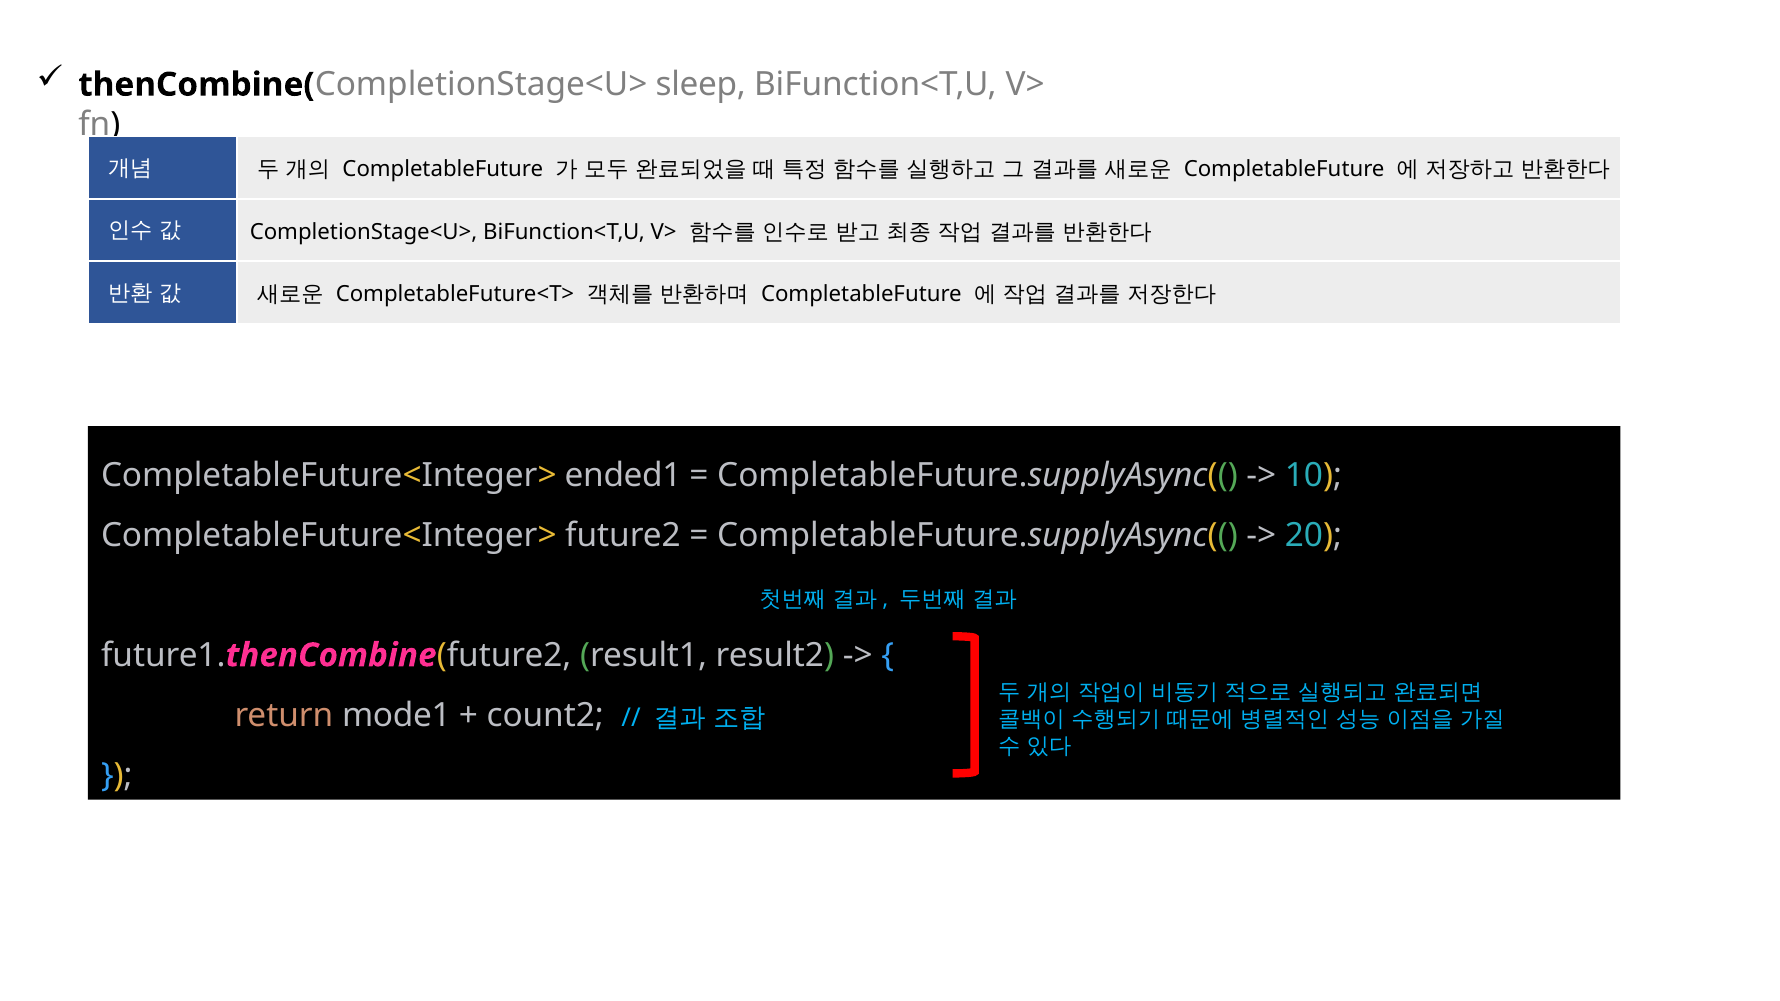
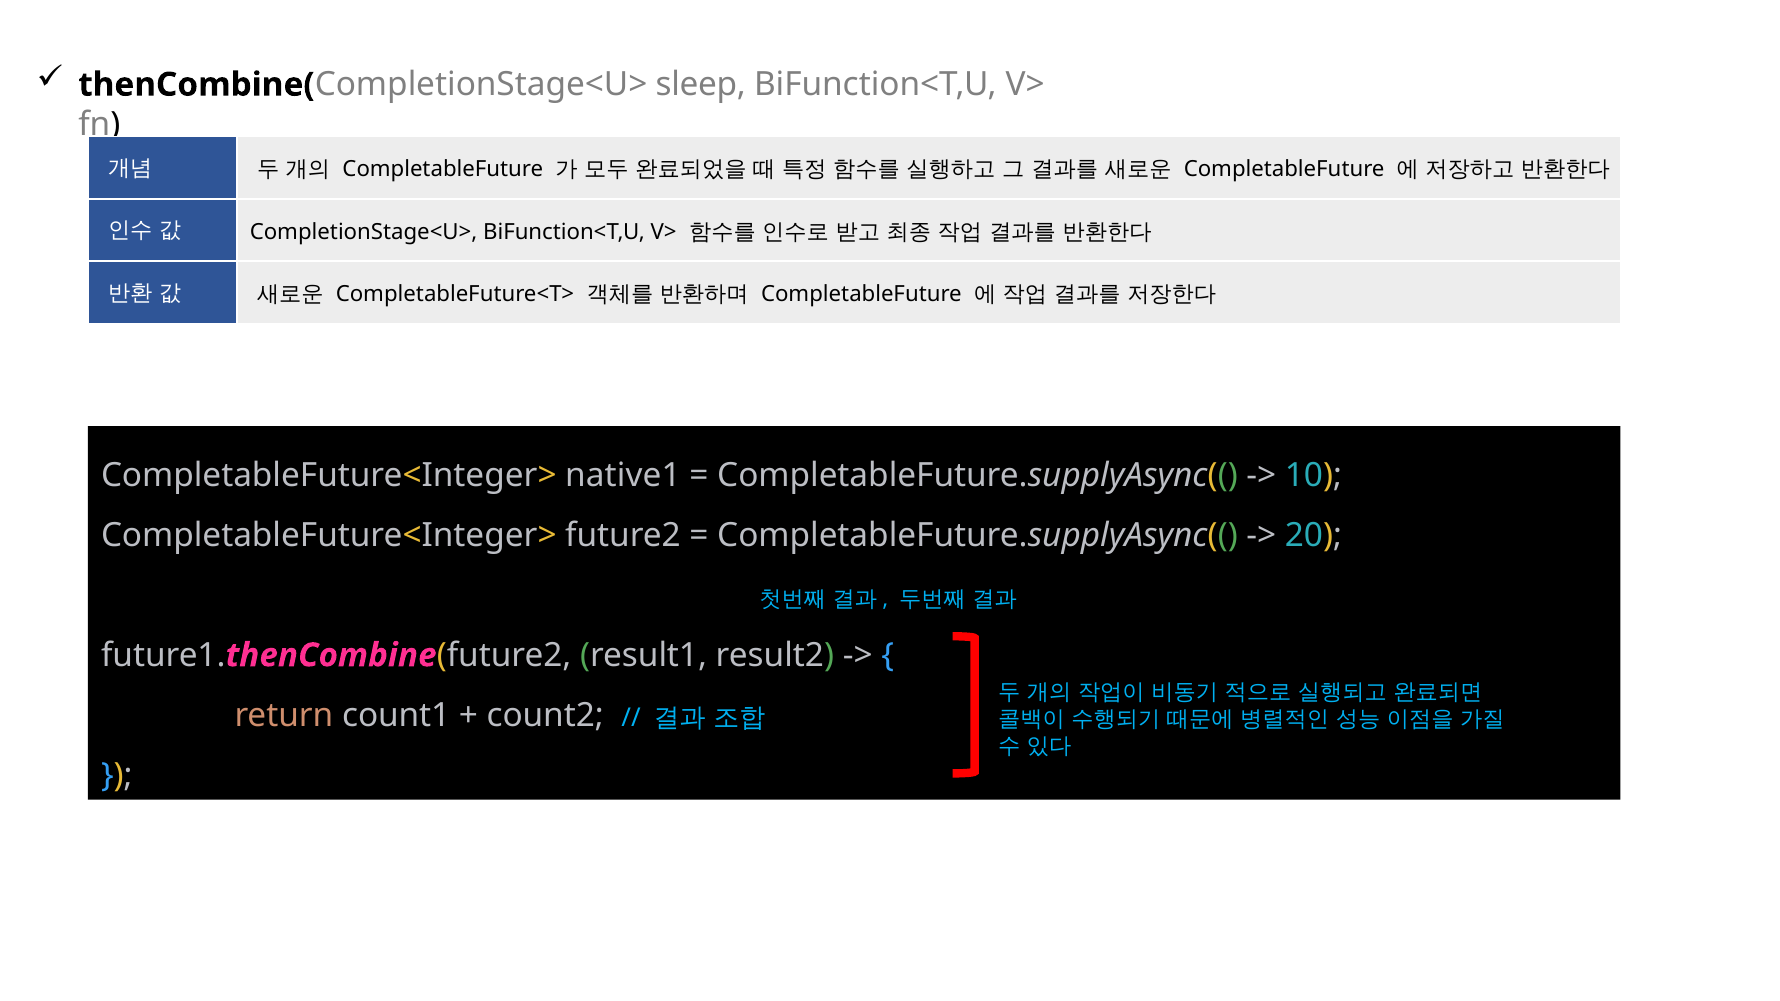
ended1: ended1 -> native1
mode1: mode1 -> count1
